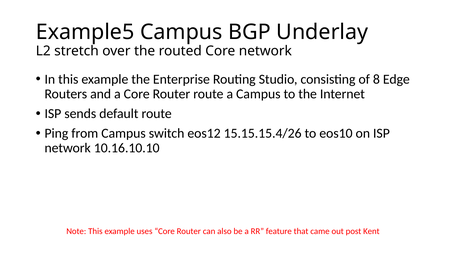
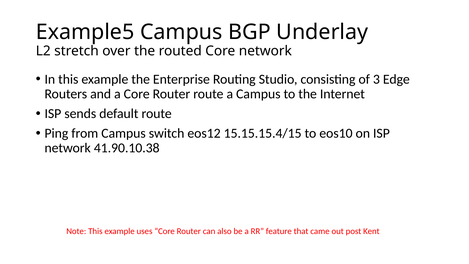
8: 8 -> 3
15.15.15.4/26: 15.15.15.4/26 -> 15.15.15.4/15
10.16.10.10: 10.16.10.10 -> 41.90.10.38
